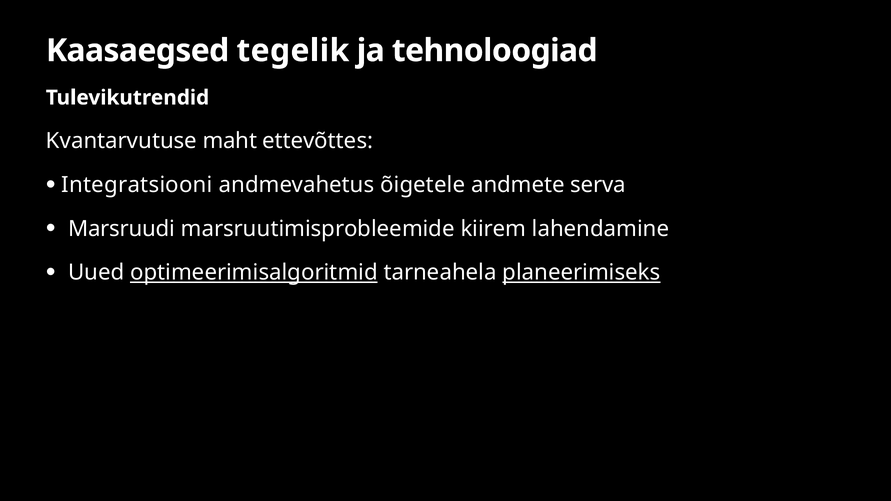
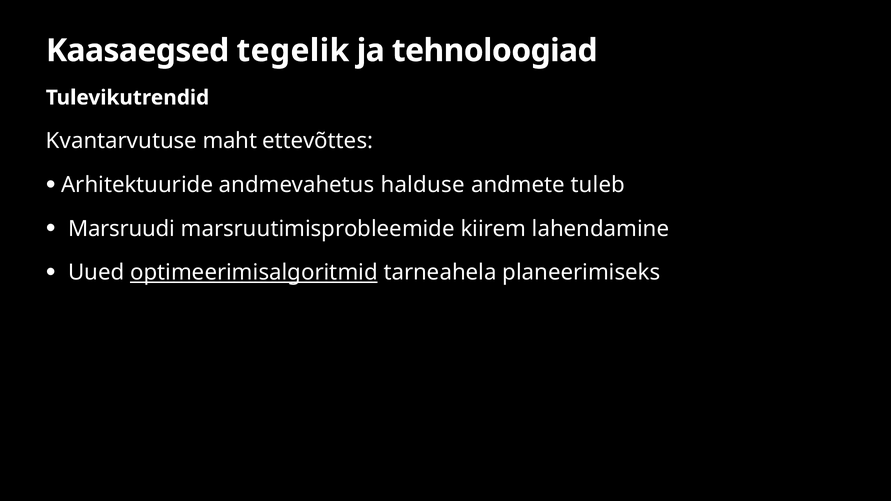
Integratsiooni: Integratsiooni -> Arhitektuuride
õigetele: õigetele -> halduse
serva: serva -> tuleb
planeerimiseks underline: present -> none
